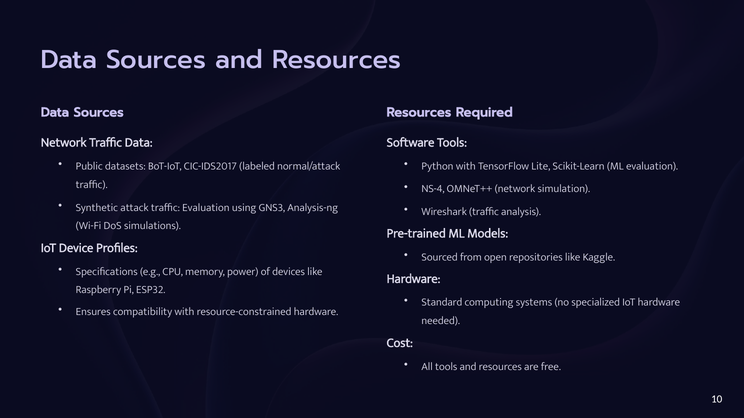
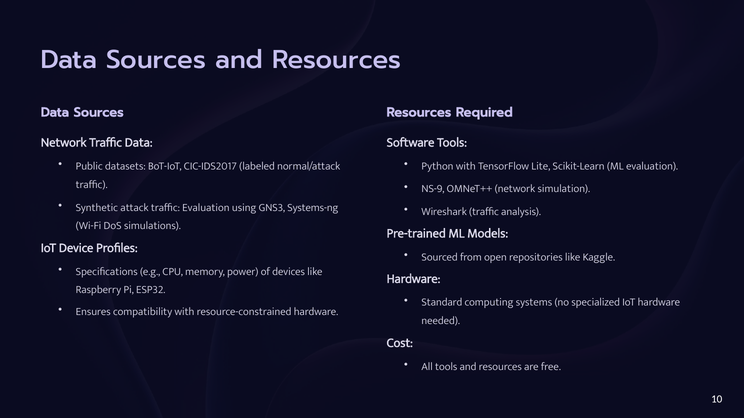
NS-4: NS-4 -> NS-9
Analysis-ng: Analysis-ng -> Systems-ng
